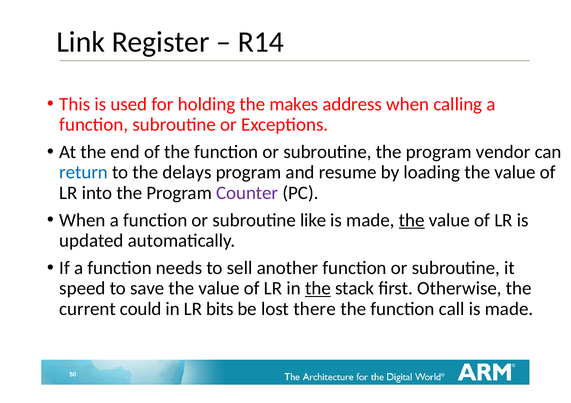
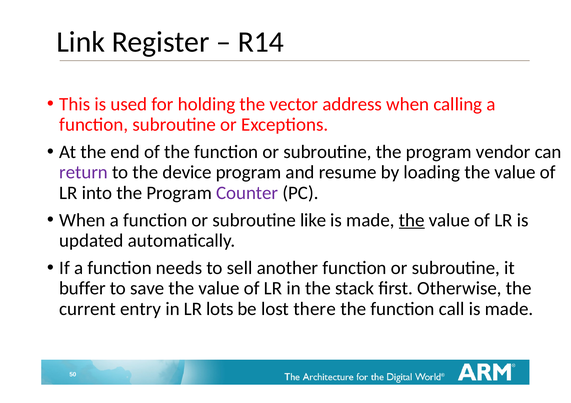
makes: makes -> vector
return colour: blue -> purple
delays: delays -> device
speed: speed -> buffer
the at (318, 289) underline: present -> none
could: could -> entry
bits: bits -> lots
